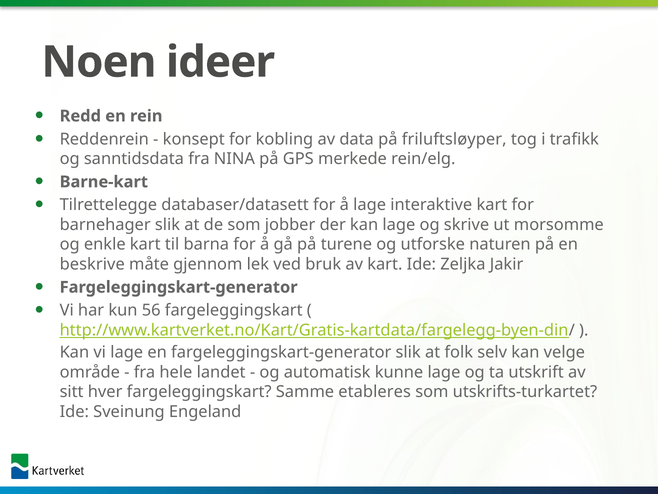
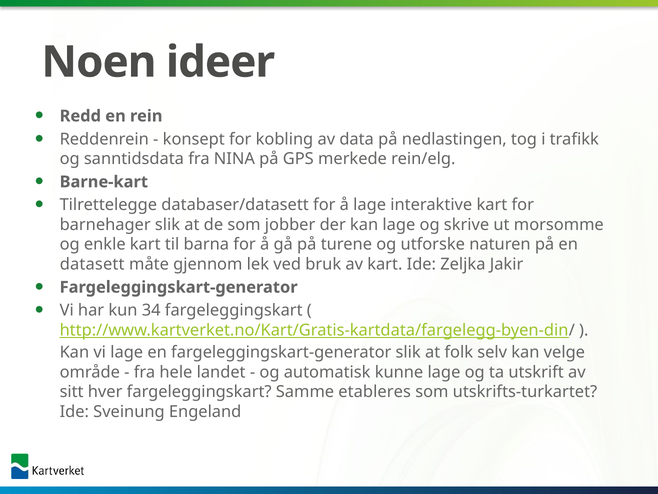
friluftsløyper: friluftsløyper -> nedlastingen
beskrive: beskrive -> datasett
56: 56 -> 34
